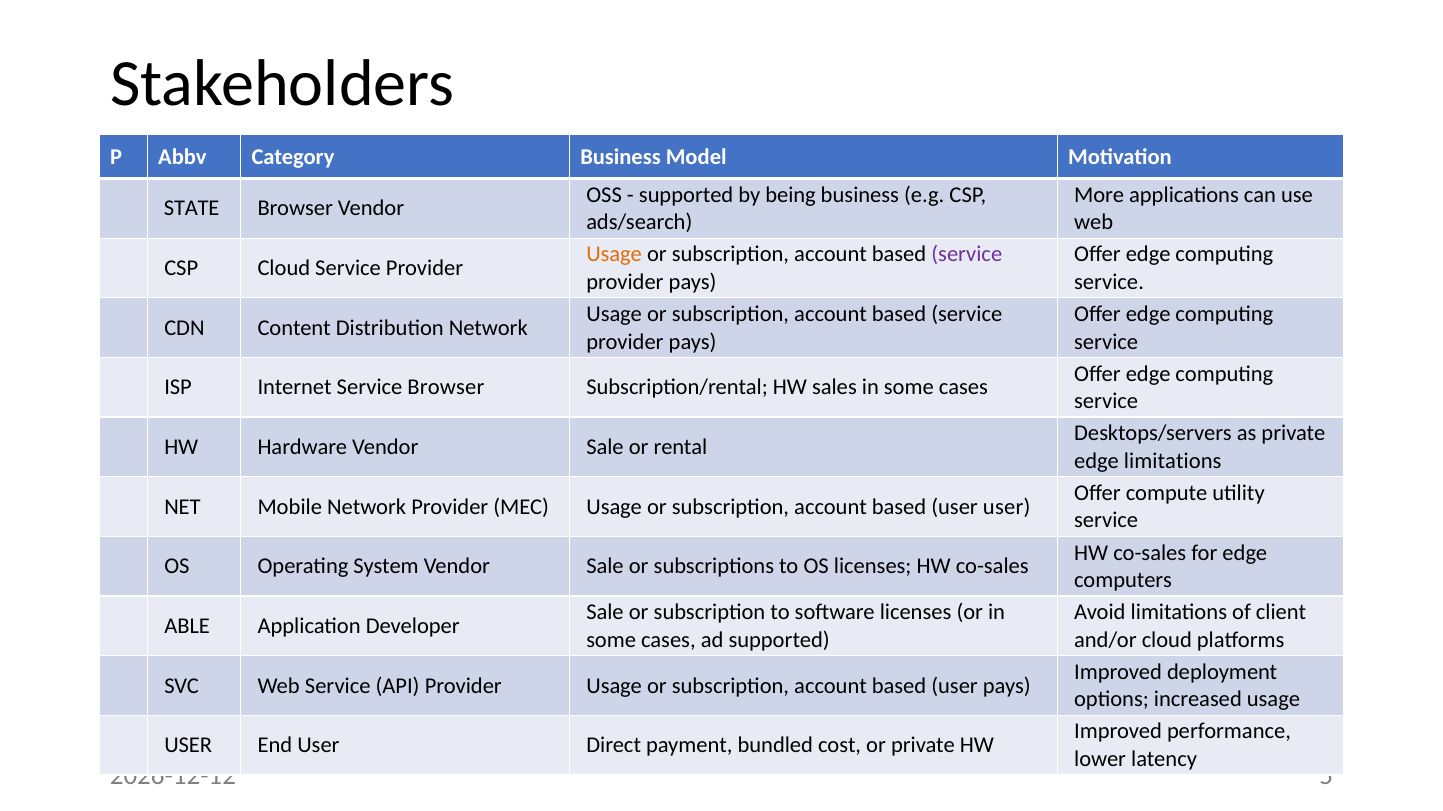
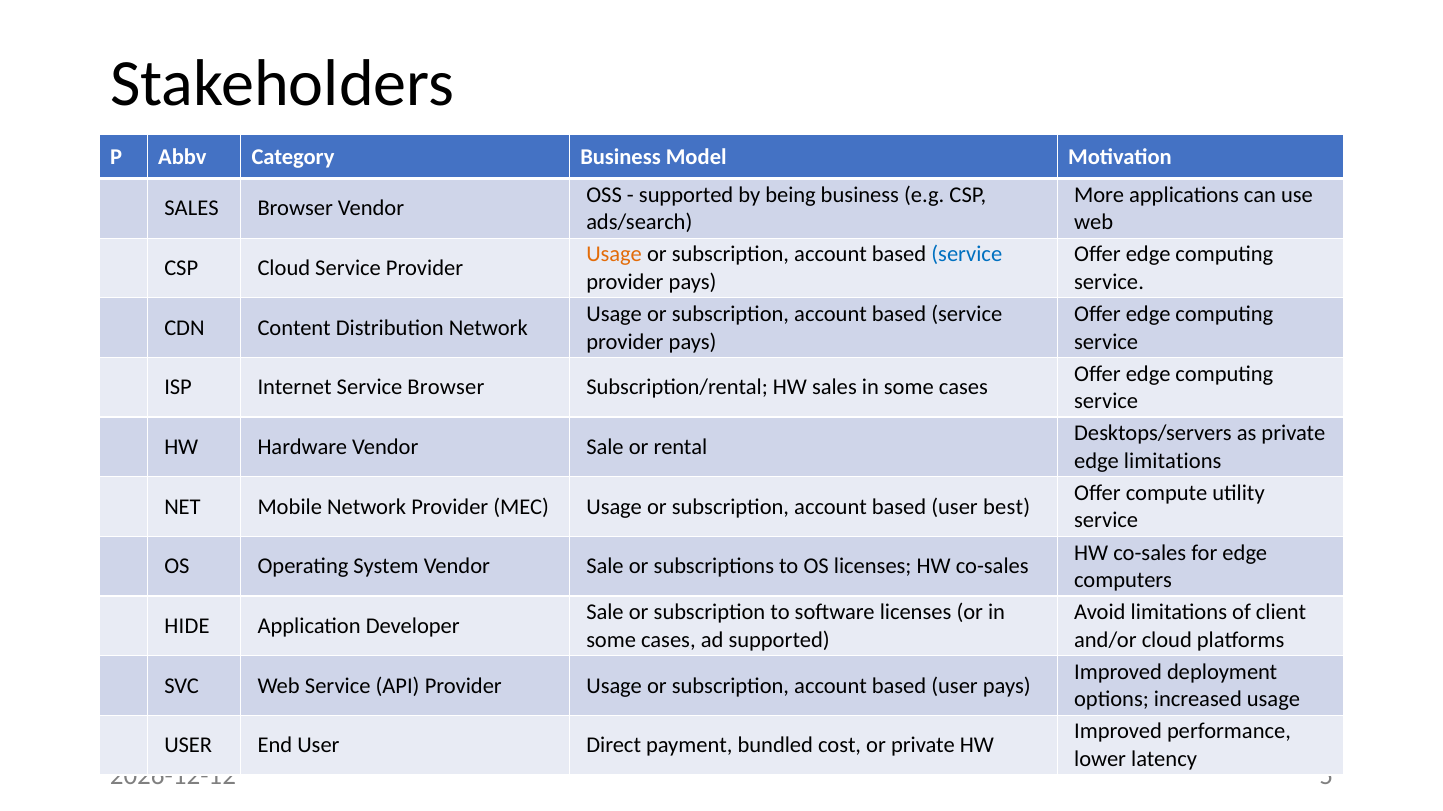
STATE at (192, 209): STATE -> SALES
service at (967, 255) colour: purple -> blue
user user: user -> best
ABLE: ABLE -> HIDE
